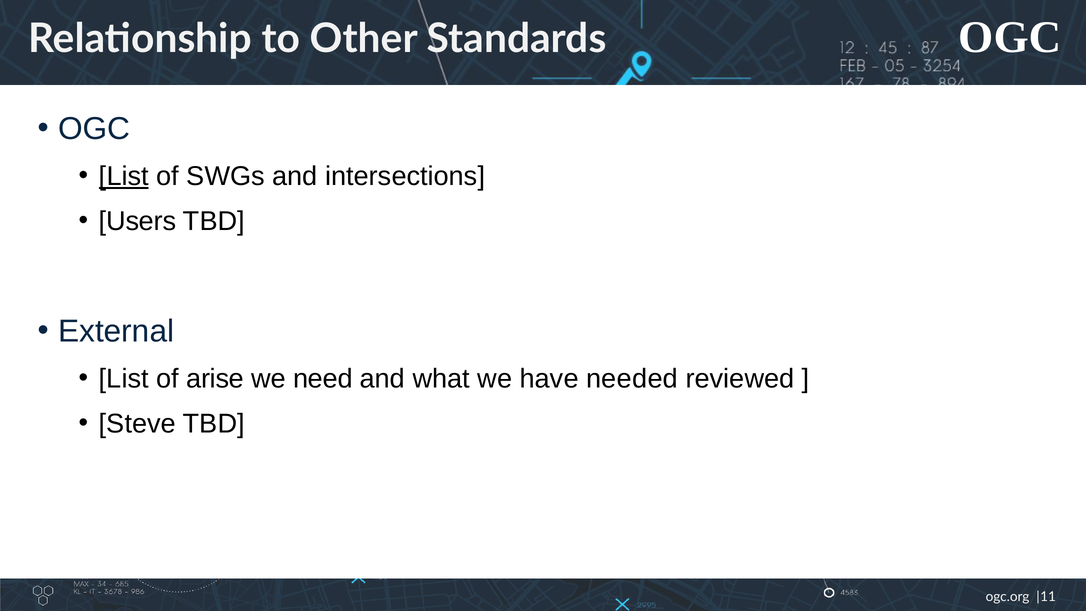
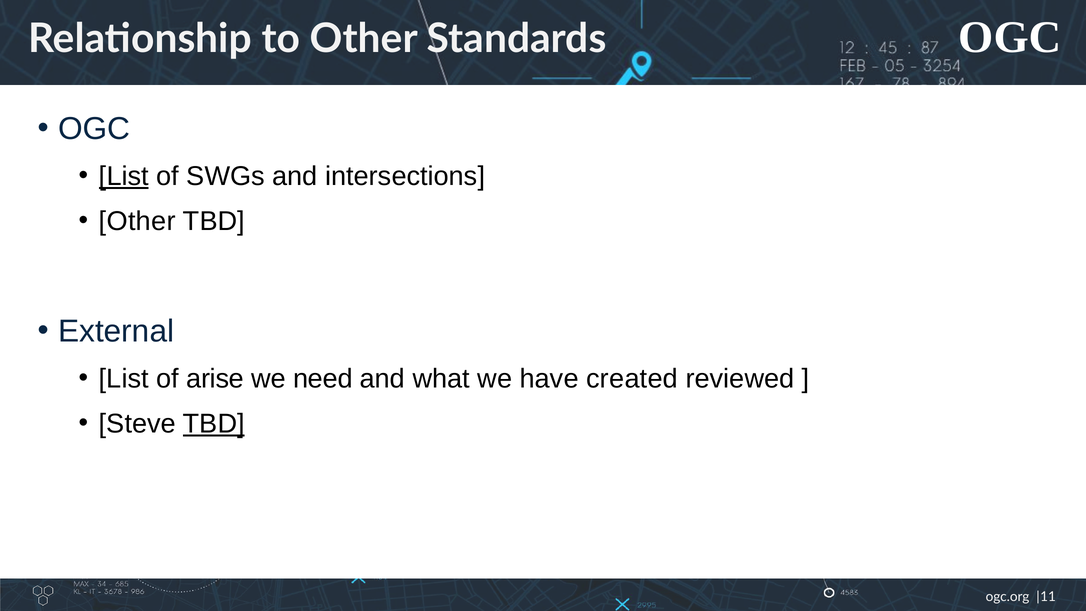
Users at (138, 221): Users -> Other
needed: needed -> created
TBD at (214, 424) underline: none -> present
